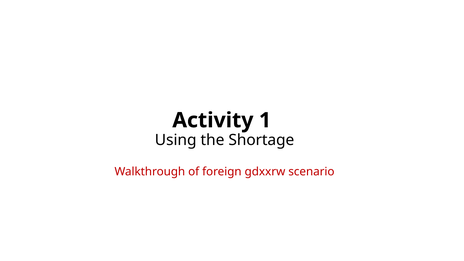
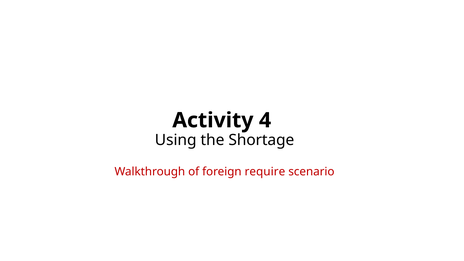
1: 1 -> 4
gdxxrw: gdxxrw -> require
